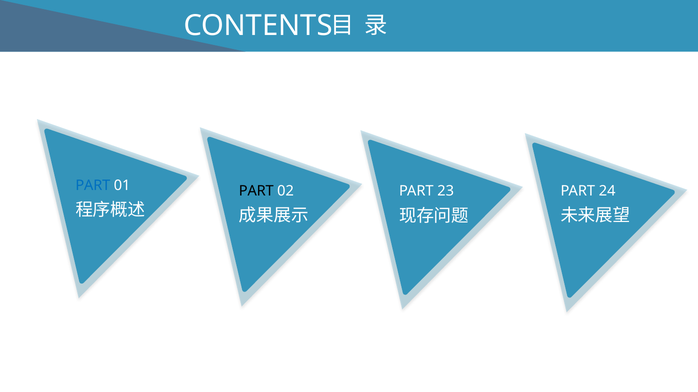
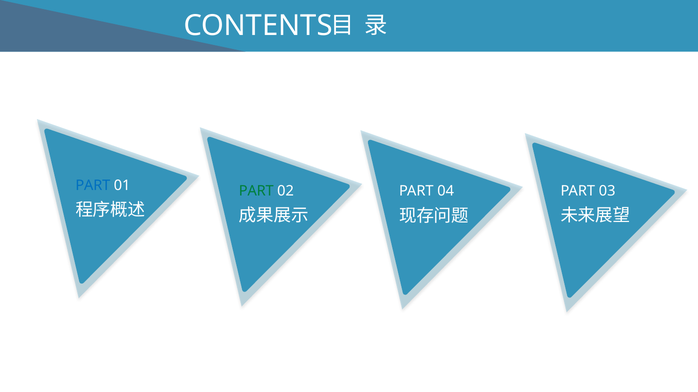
PART at (256, 191) colour: black -> green
24: 24 -> 03
23: 23 -> 04
